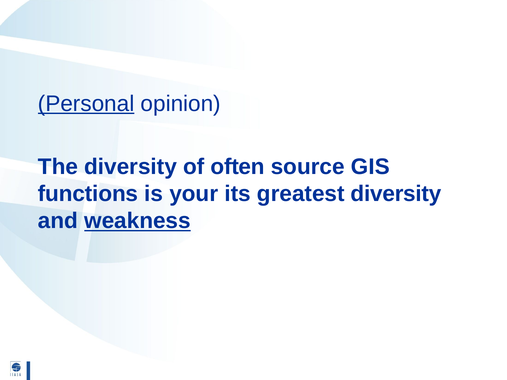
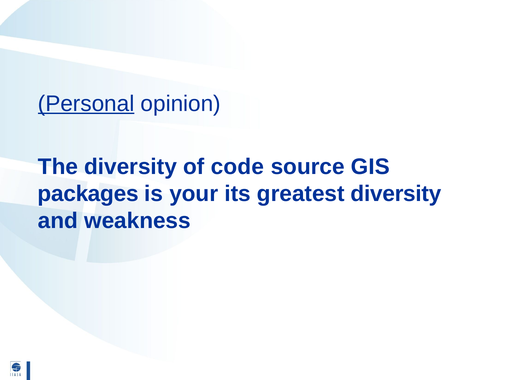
often: often -> code
functions: functions -> packages
weakness underline: present -> none
